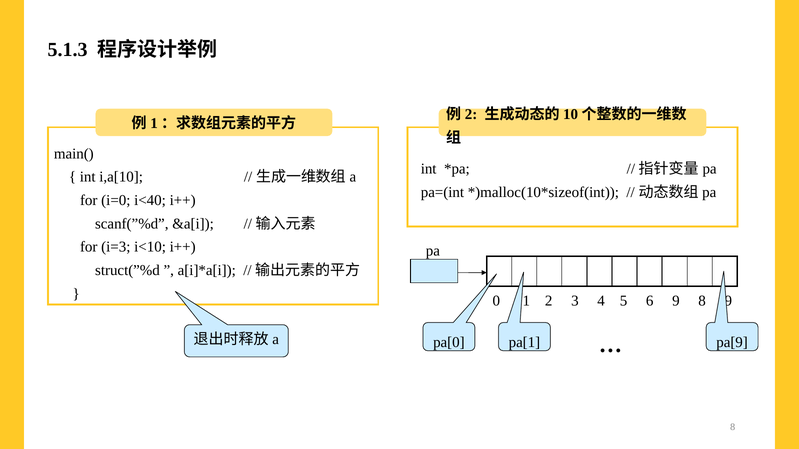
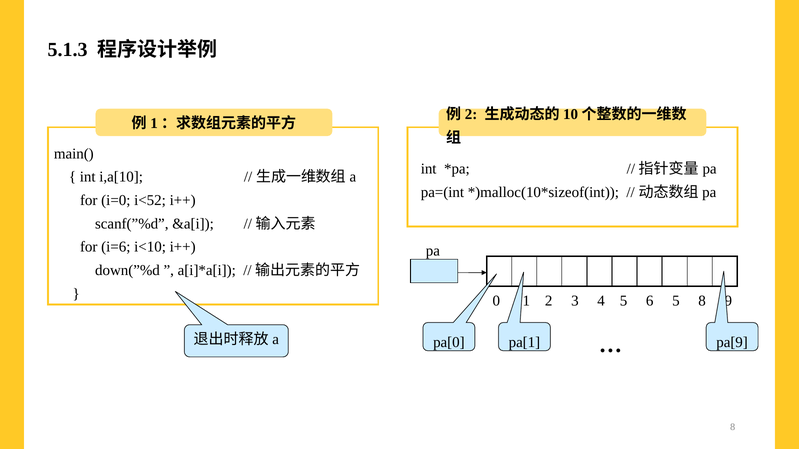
i<40: i<40 -> i<52
i=3: i=3 -> i=6
struct(”%d: struct(”%d -> down(”%d
6 9: 9 -> 5
